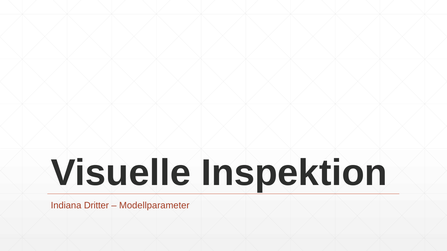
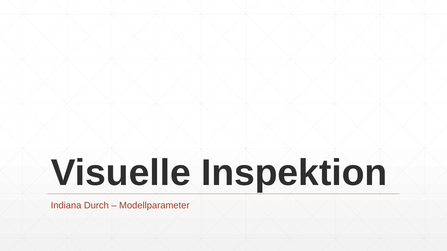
Dritter: Dritter -> Durch
